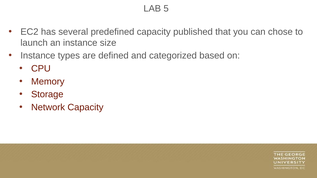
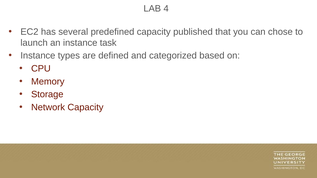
5: 5 -> 4
size: size -> task
